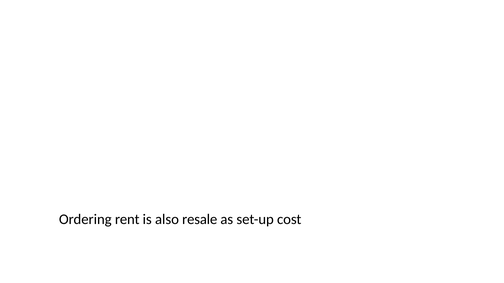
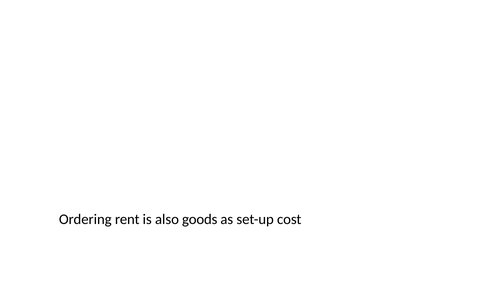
resale: resale -> goods
